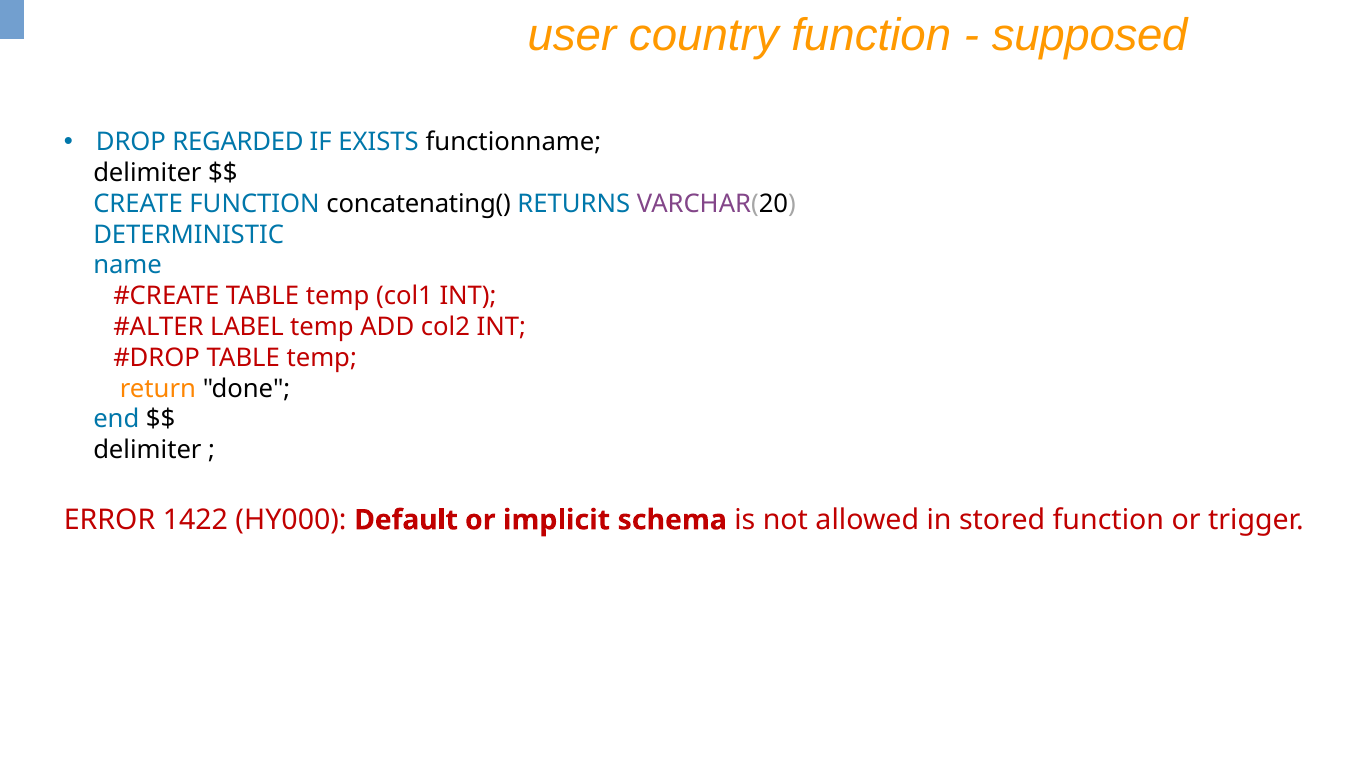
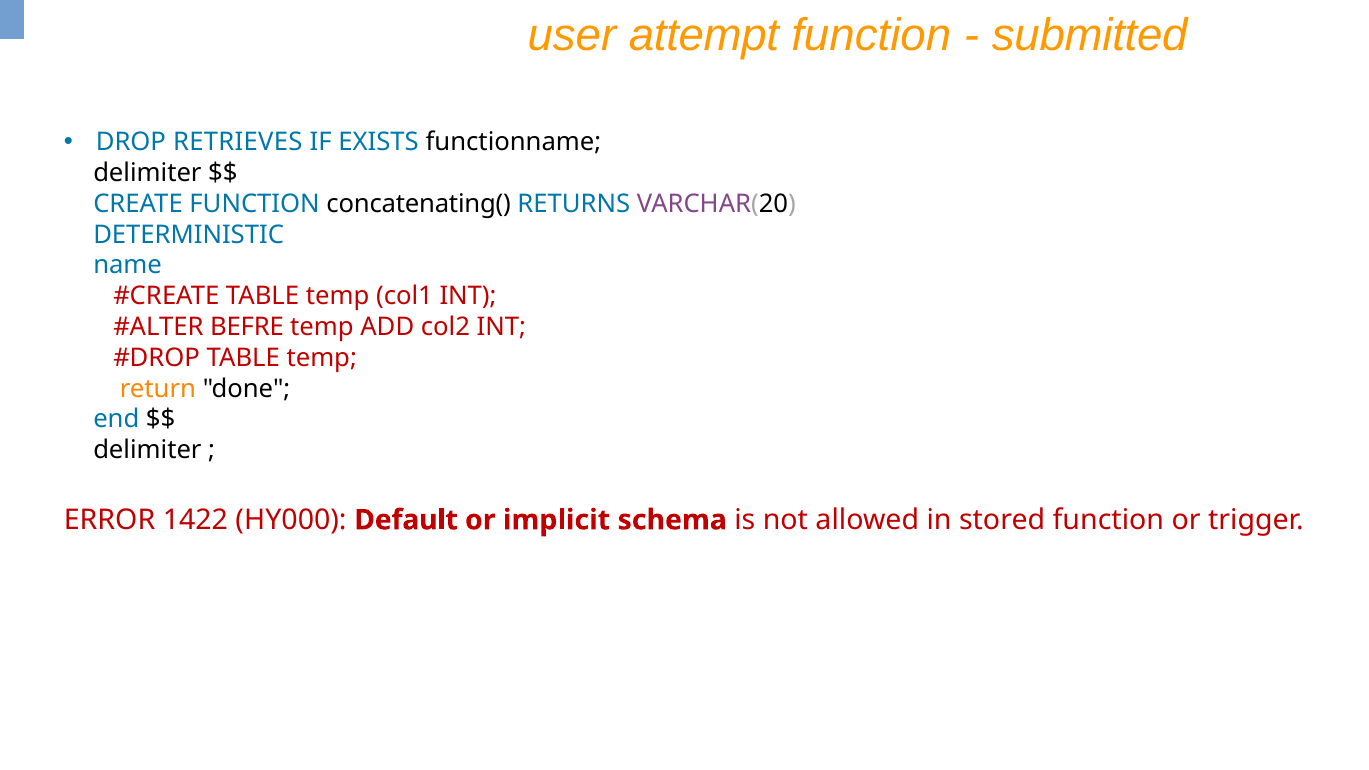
country: country -> attempt
supposed: supposed -> submitted
REGARDED: REGARDED -> RETRIEVES
LABEL: LABEL -> BEFRE
